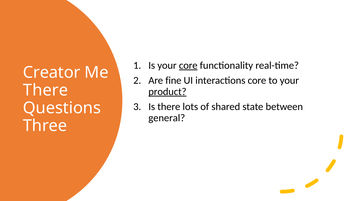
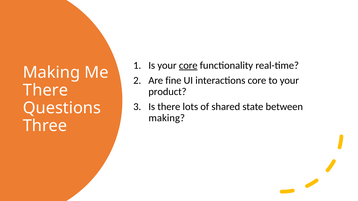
Creator at (52, 73): Creator -> Making
product underline: present -> none
general at (167, 118): general -> making
